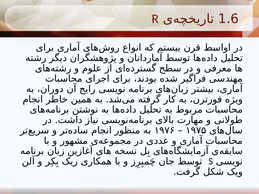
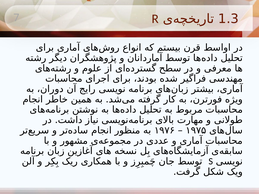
1.6: 1.6 -> 1.3
